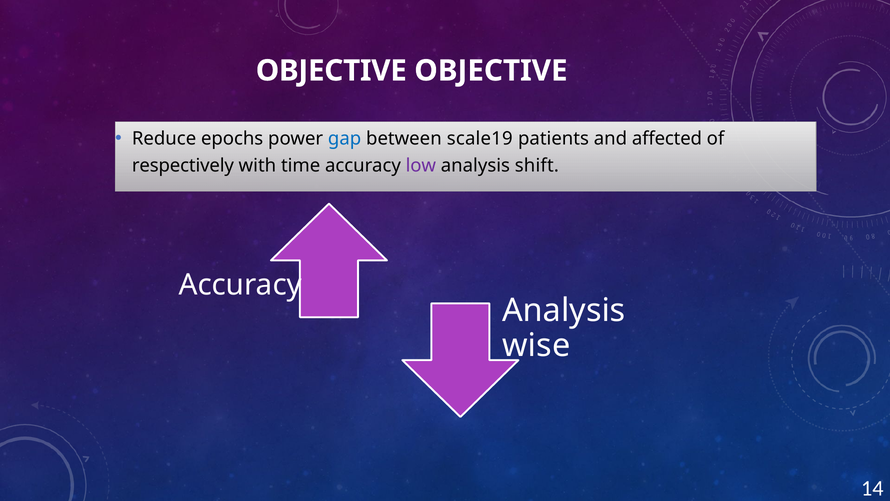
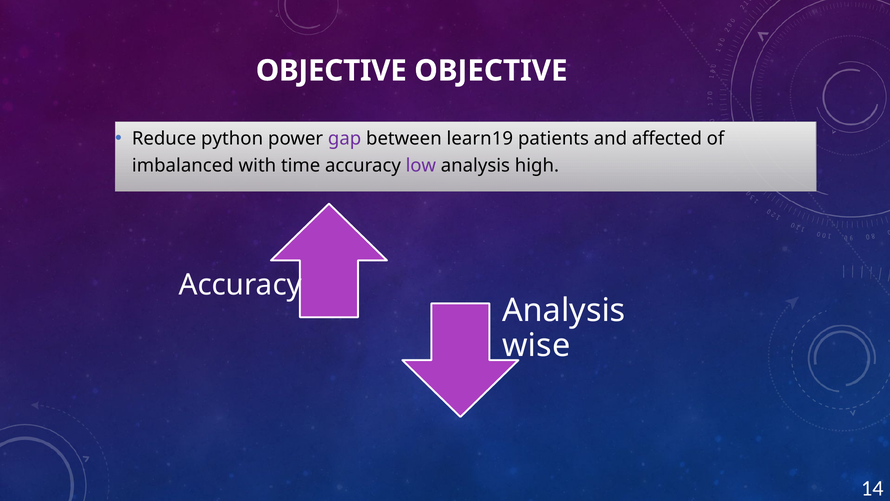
epochs: epochs -> python
gap colour: blue -> purple
scale19: scale19 -> learn19
respectively: respectively -> imbalanced
shift: shift -> high
